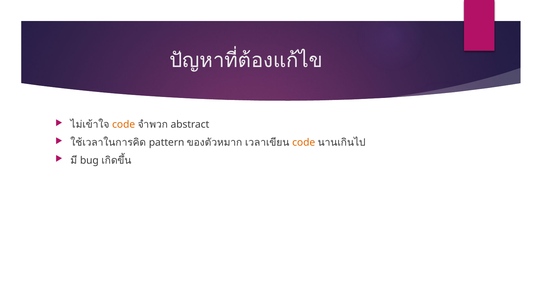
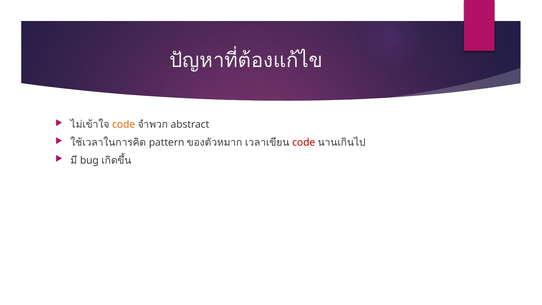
code at (304, 142) colour: orange -> red
